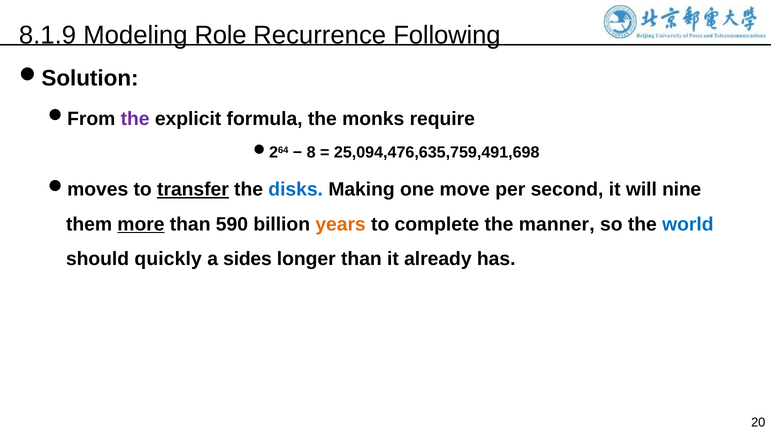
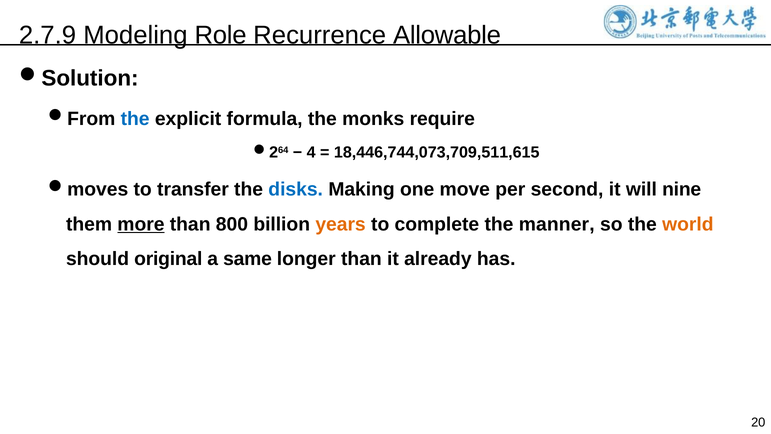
8.1.9: 8.1.9 -> 2.7.9
Following: Following -> Allowable
the at (135, 119) colour: purple -> blue
8: 8 -> 4
25,094,476,635,759,491,698: 25,094,476,635,759,491,698 -> 18,446,744,073,709,511,615
transfer underline: present -> none
590: 590 -> 800
world colour: blue -> orange
quickly: quickly -> original
sides: sides -> same
